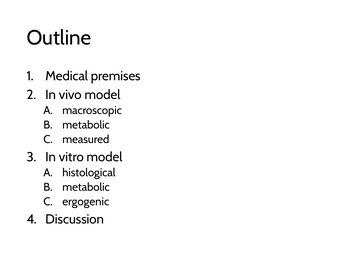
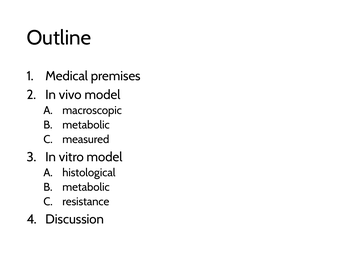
ergogenic: ergogenic -> resistance
